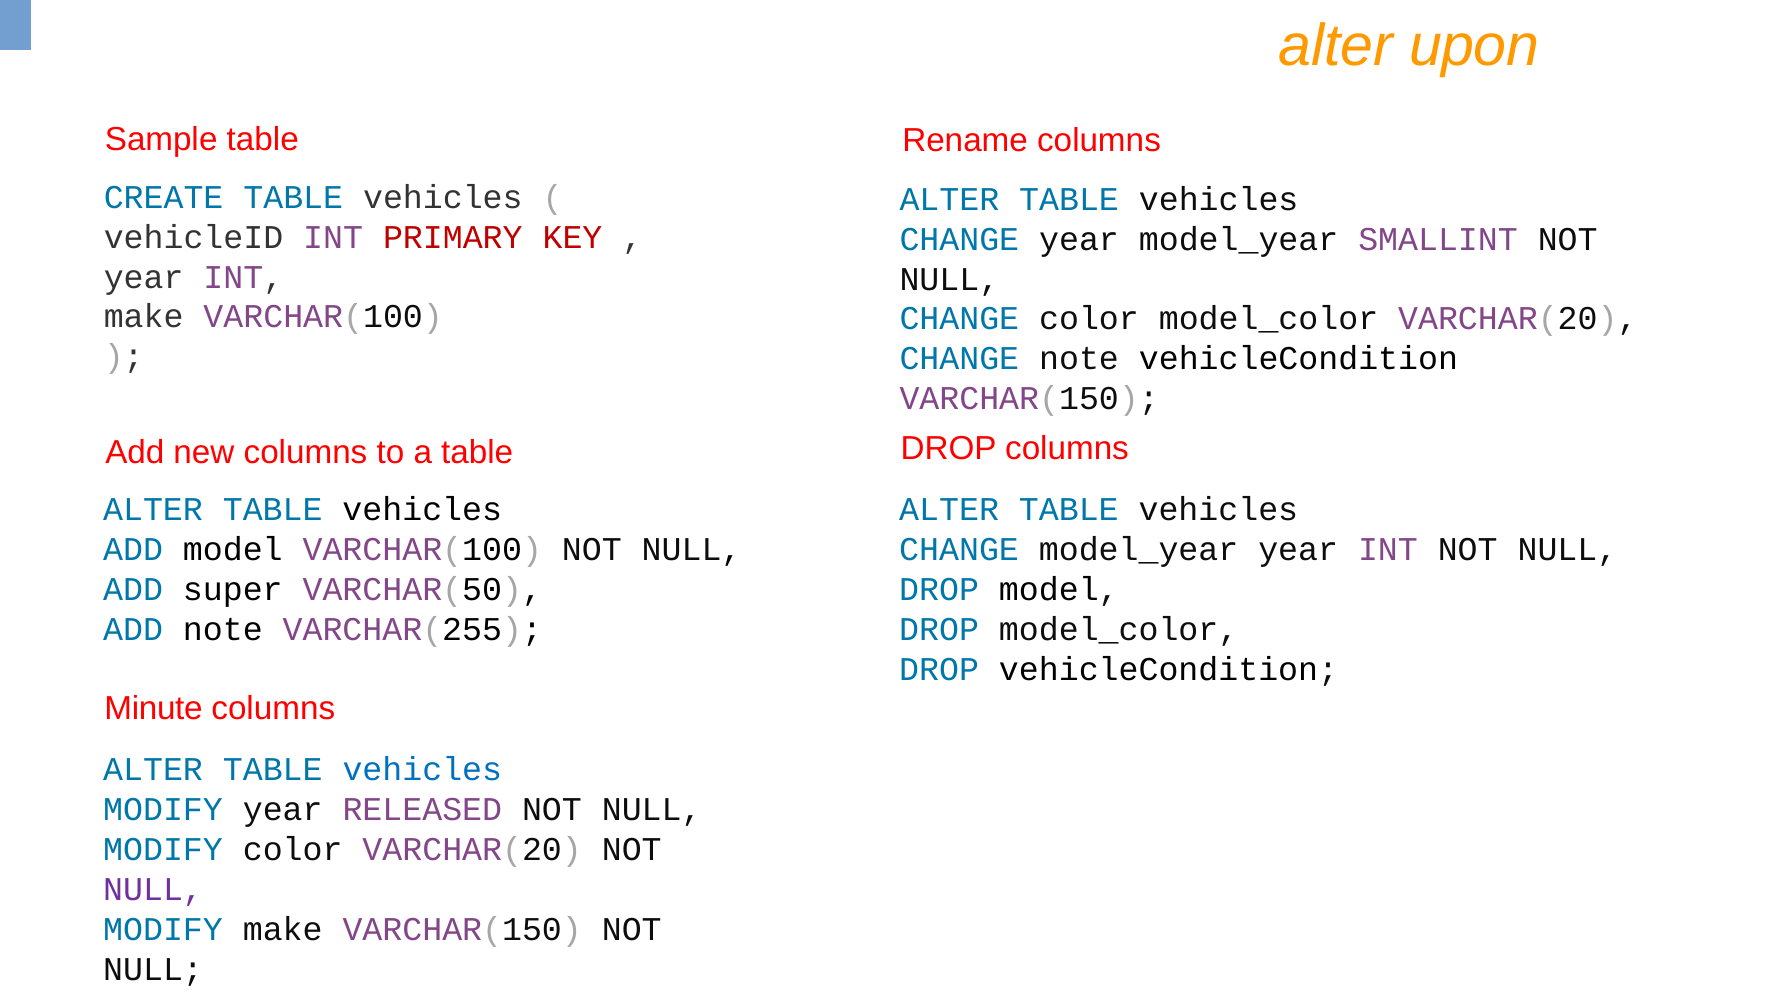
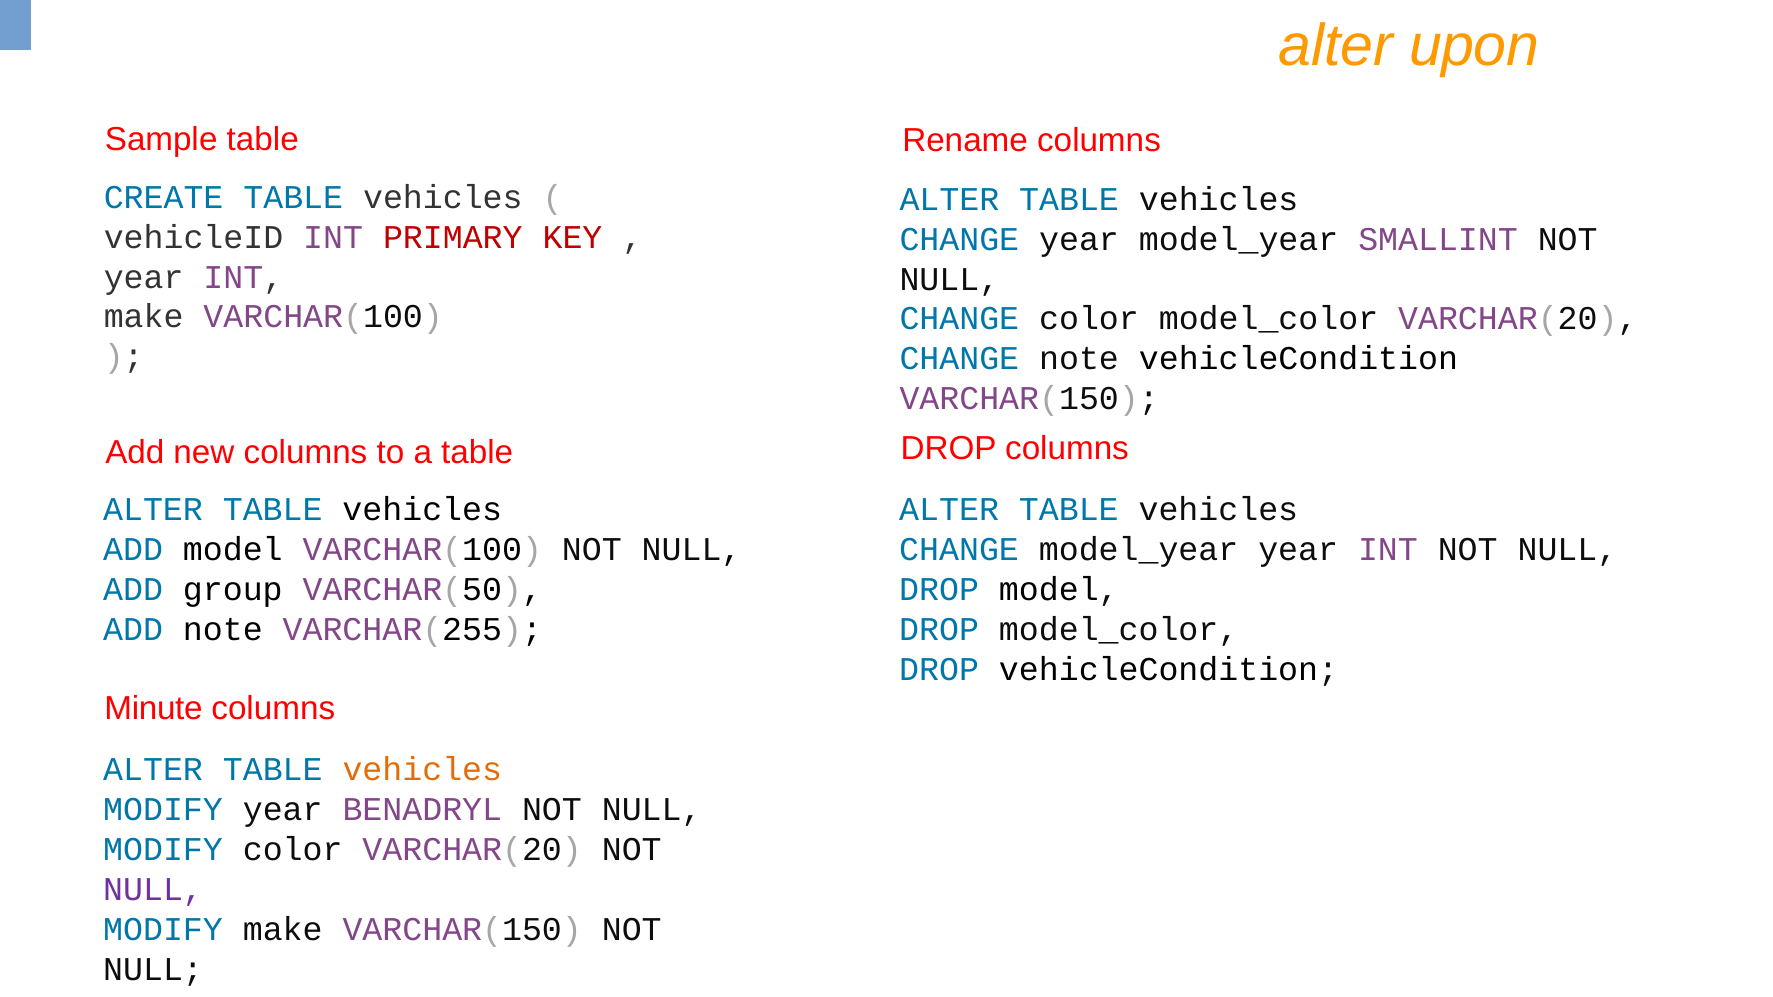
super: super -> group
vehicles at (422, 770) colour: blue -> orange
RELEASED: RELEASED -> BENADRYL
